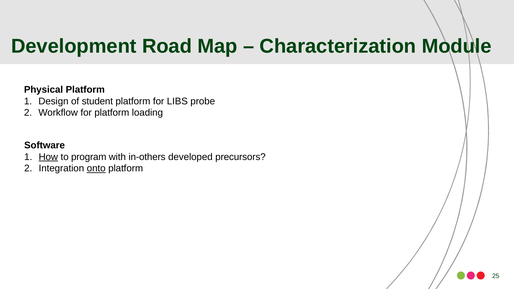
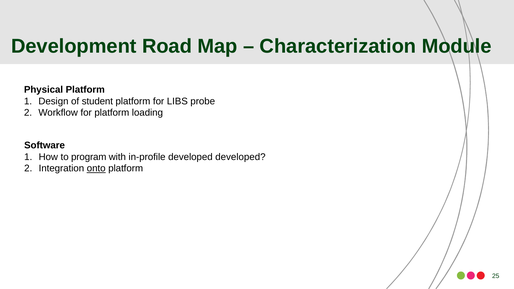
How underline: present -> none
in-others: in-others -> in-profile
developed precursors: precursors -> developed
